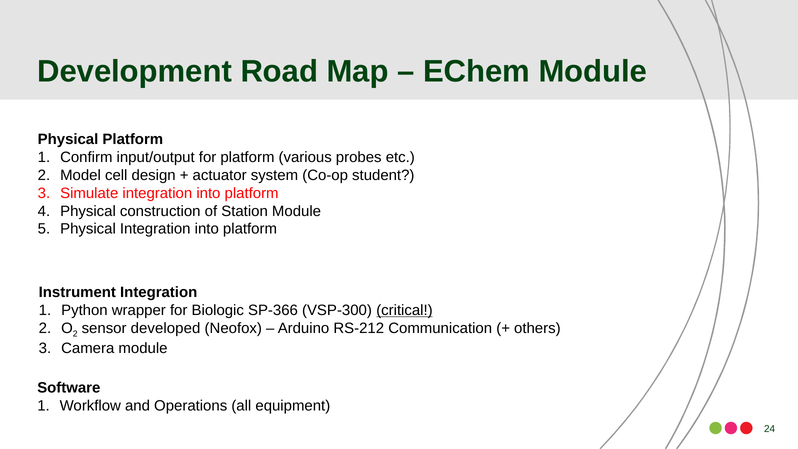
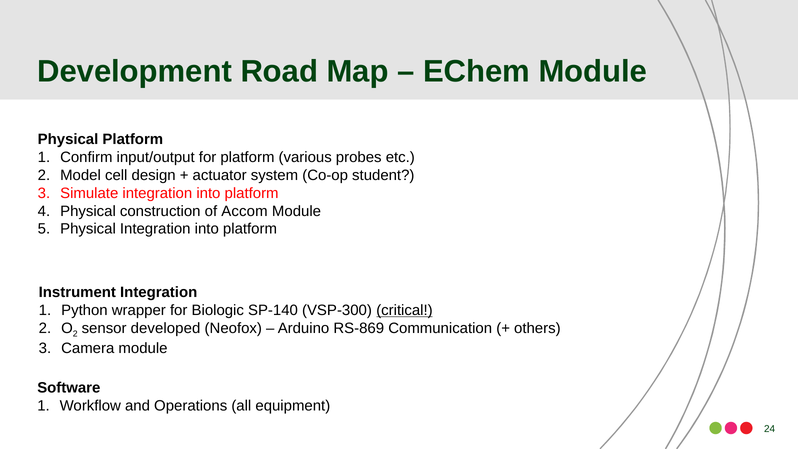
Station: Station -> Accom
SP-366: SP-366 -> SP-140
RS-212: RS-212 -> RS-869
